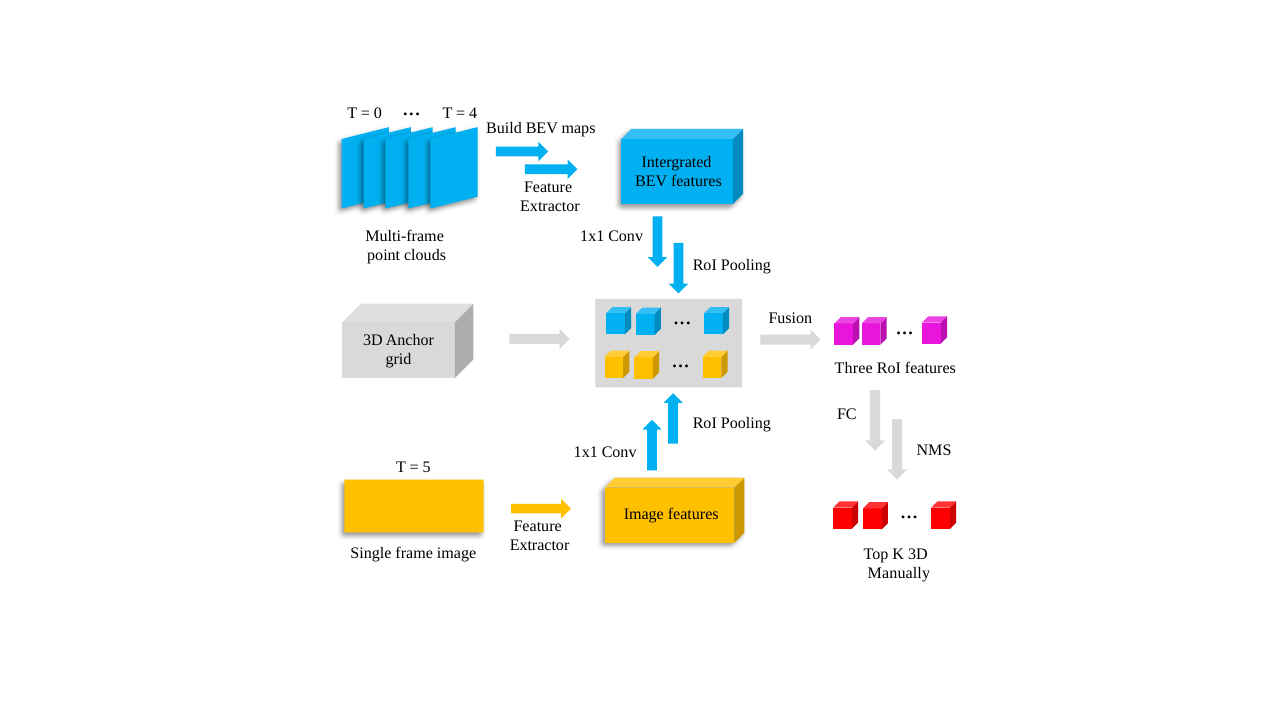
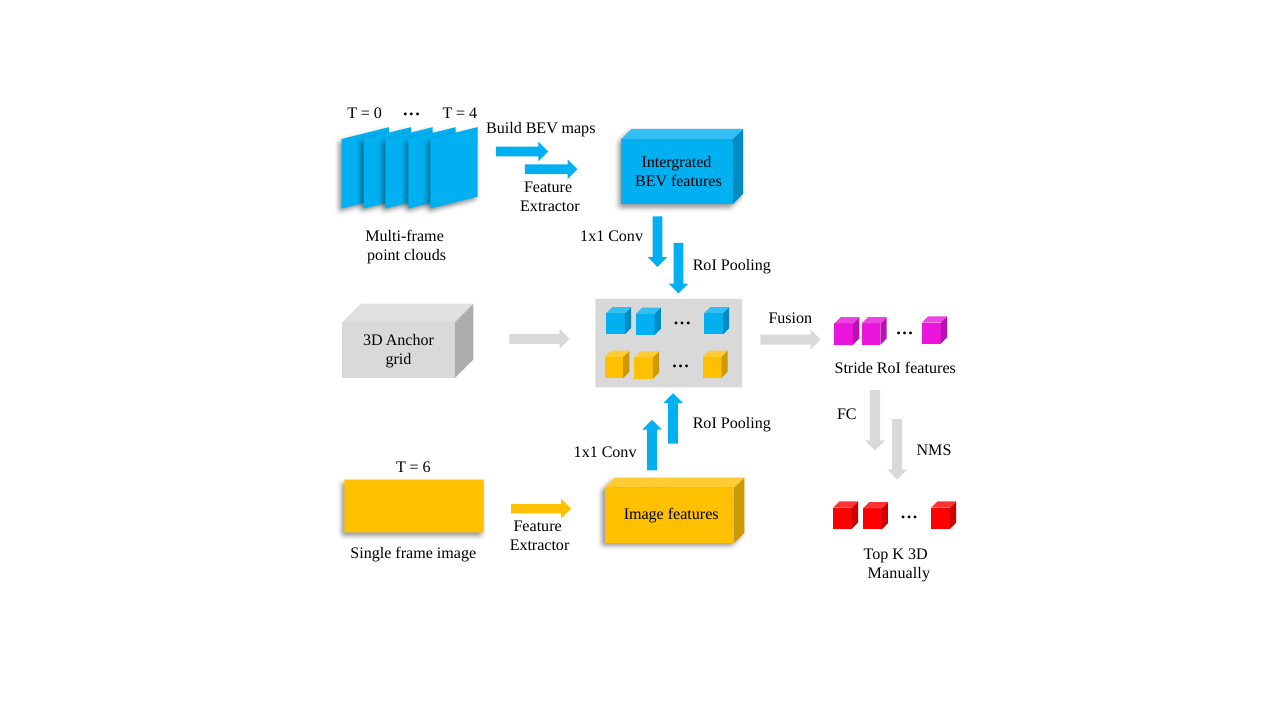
Three: Three -> Stride
5: 5 -> 6
